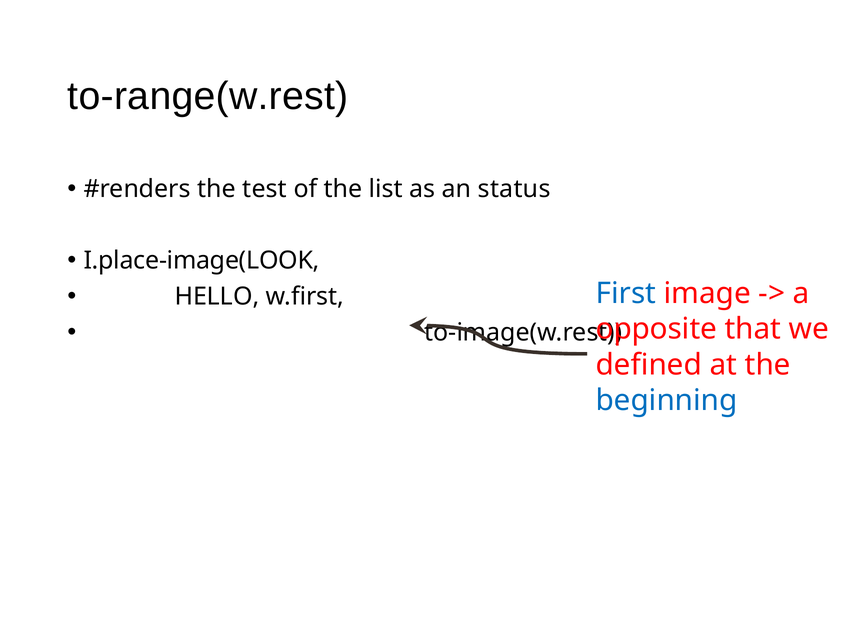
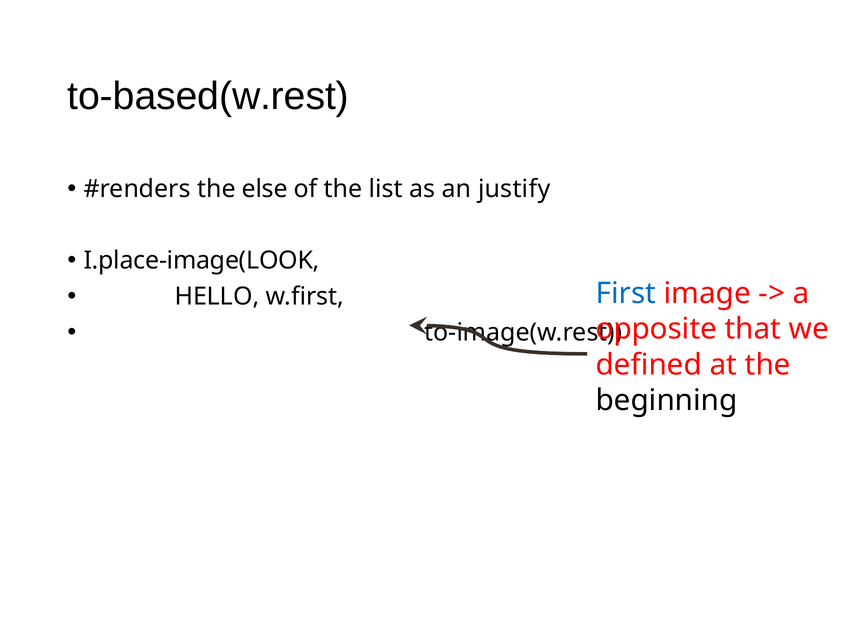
to-range(w.rest: to-range(w.rest -> to-based(w.rest
test: test -> else
status: status -> justify
beginning colour: blue -> black
